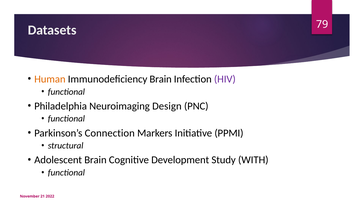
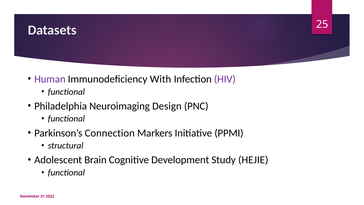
79: 79 -> 25
Human colour: orange -> purple
Immunodeficiency Brain: Brain -> With
WITH: WITH -> HEJIE
